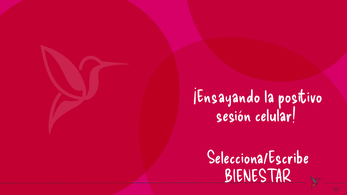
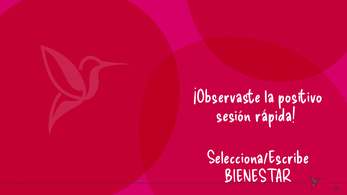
¡Ensayando: ¡Ensayando -> ¡Observaste
celular: celular -> rápida
